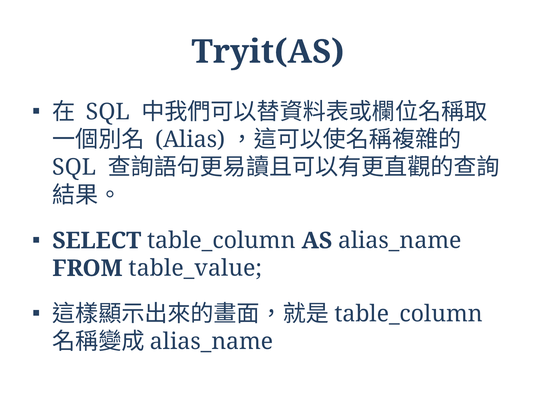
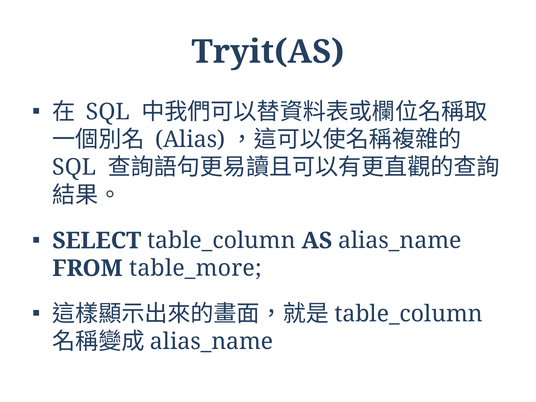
table_value: table_value -> table_more
